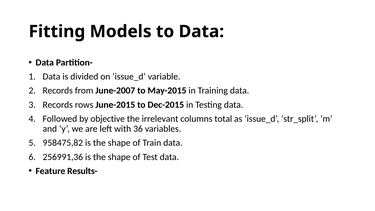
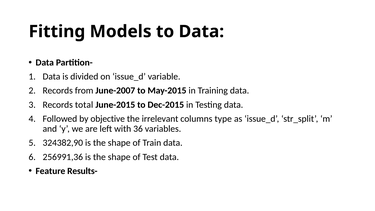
rows: rows -> total
total: total -> type
958475,82: 958475,82 -> 324382,90
